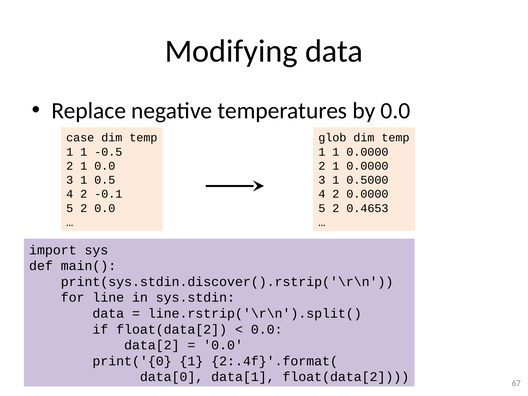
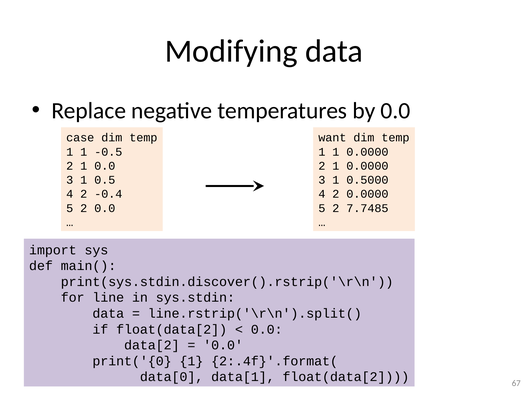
glob: glob -> want
-0.1: -0.1 -> -0.4
0.4653: 0.4653 -> 7.7485
